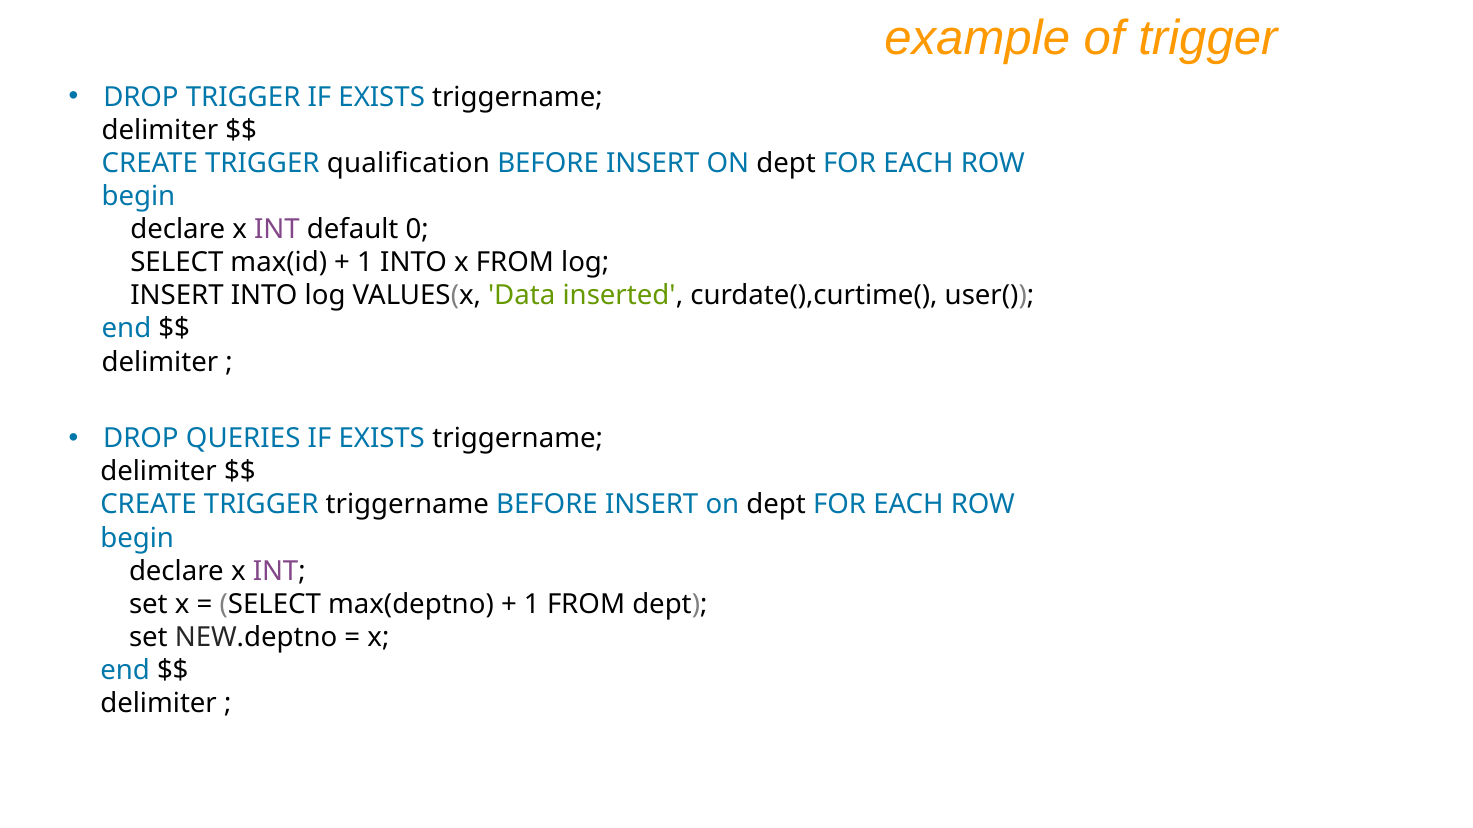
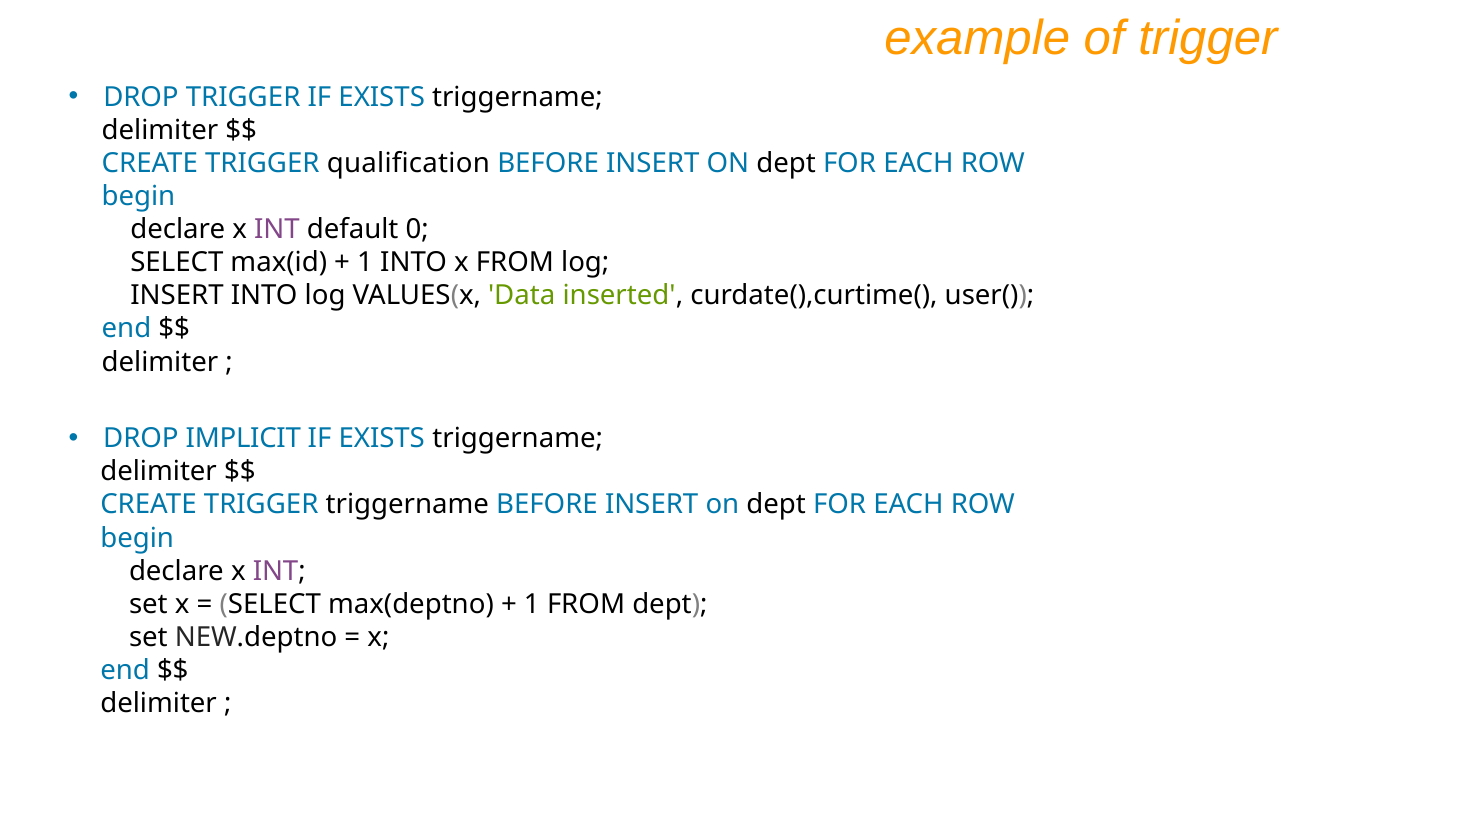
QUERIES: QUERIES -> IMPLICIT
